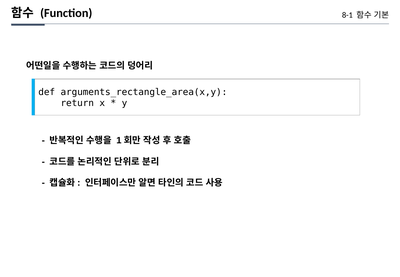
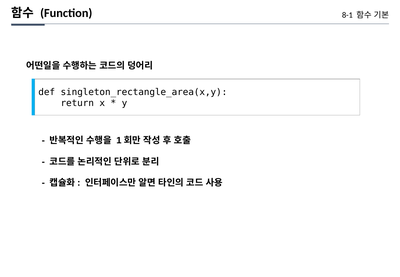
arguments_rectangle_area(x,y: arguments_rectangle_area(x,y -> singleton_rectangle_area(x,y
